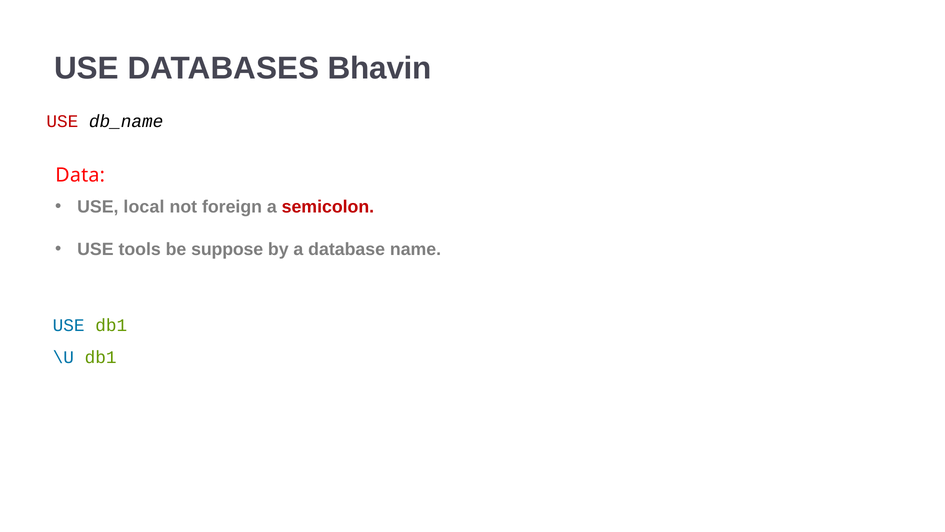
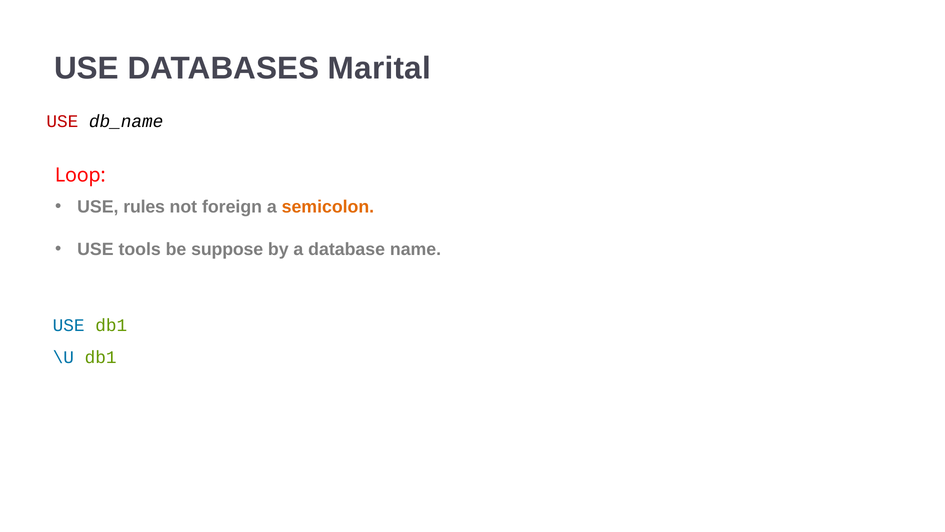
Bhavin: Bhavin -> Marital
Data: Data -> Loop
local: local -> rules
semicolon colour: red -> orange
